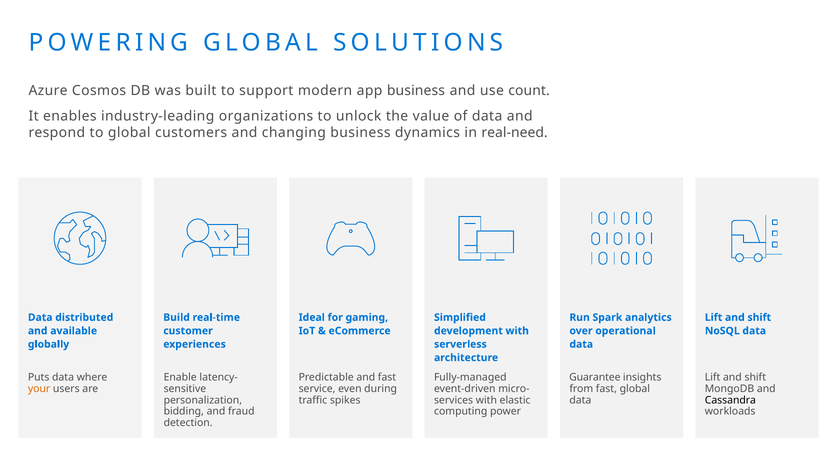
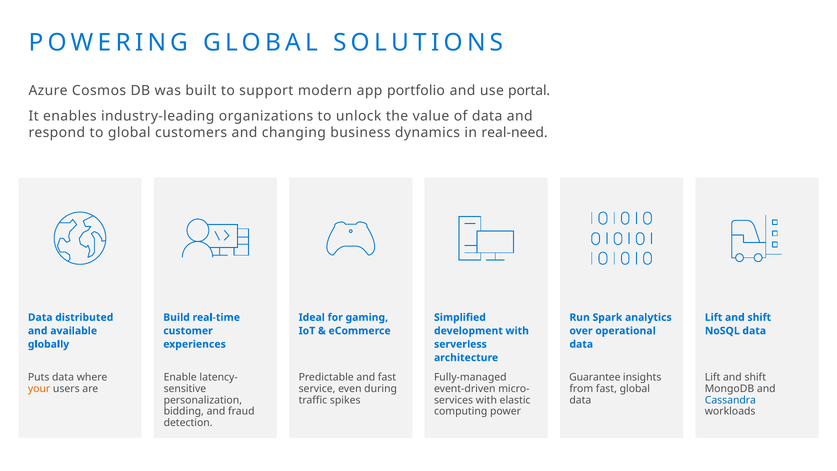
app business: business -> portfolio
count: count -> portal
Cassandra colour: black -> blue
